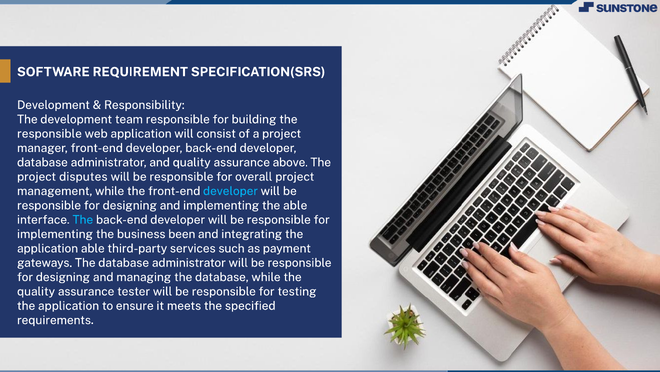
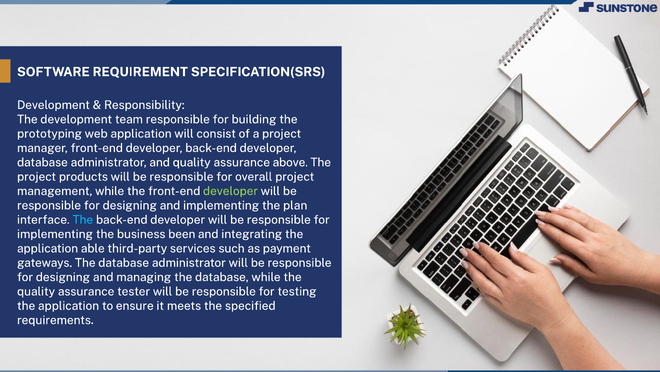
responsible at (49, 133): responsible -> prototyping
disputes: disputes -> products
developer at (231, 191) colour: light blue -> light green
the able: able -> plan
